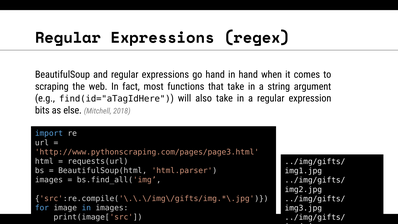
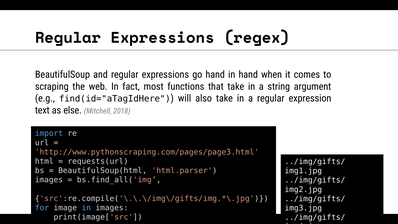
bits: bits -> text
